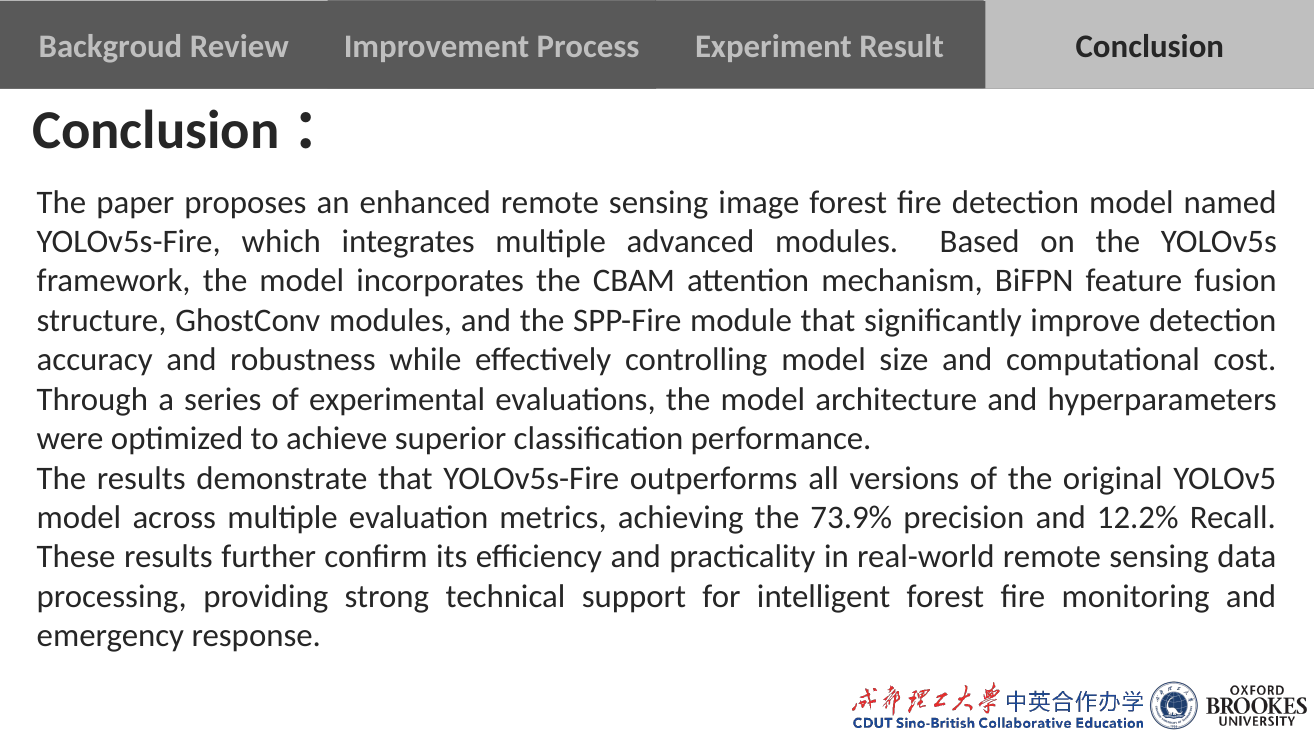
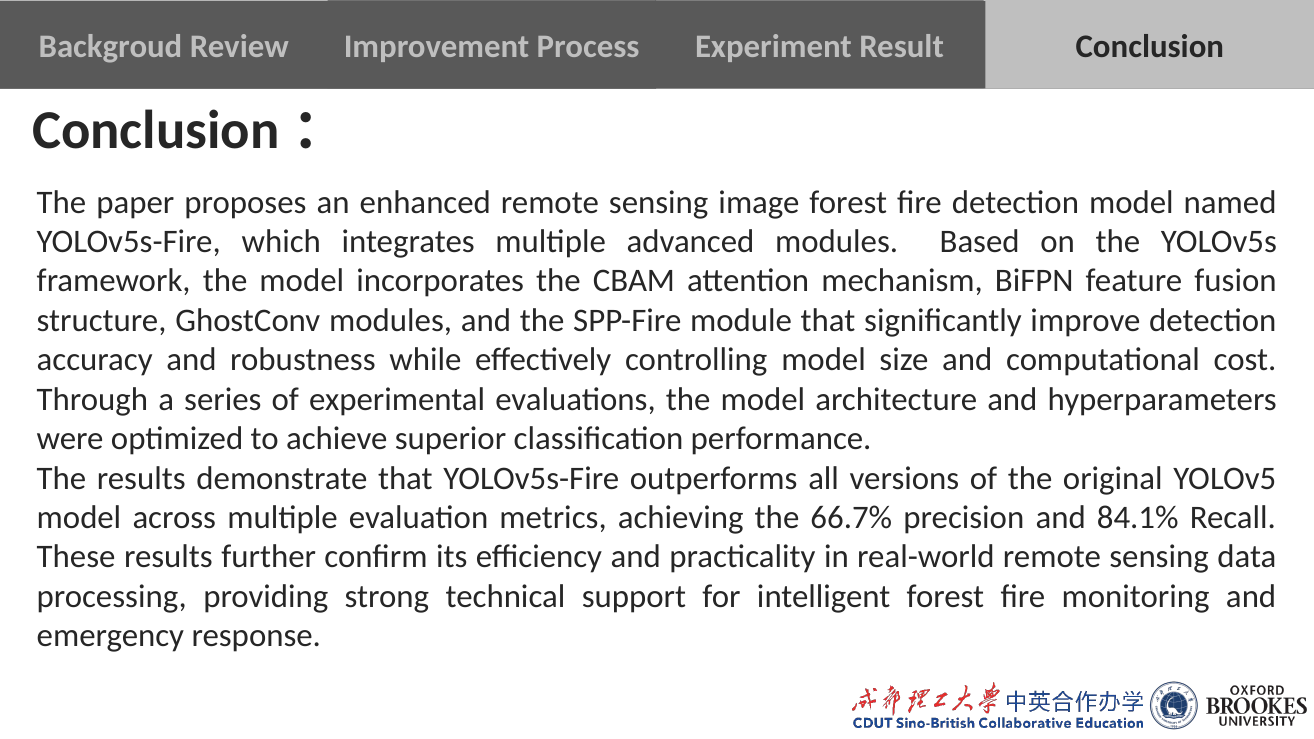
73.9%: 73.9% -> 66.7%
12.2%: 12.2% -> 84.1%
